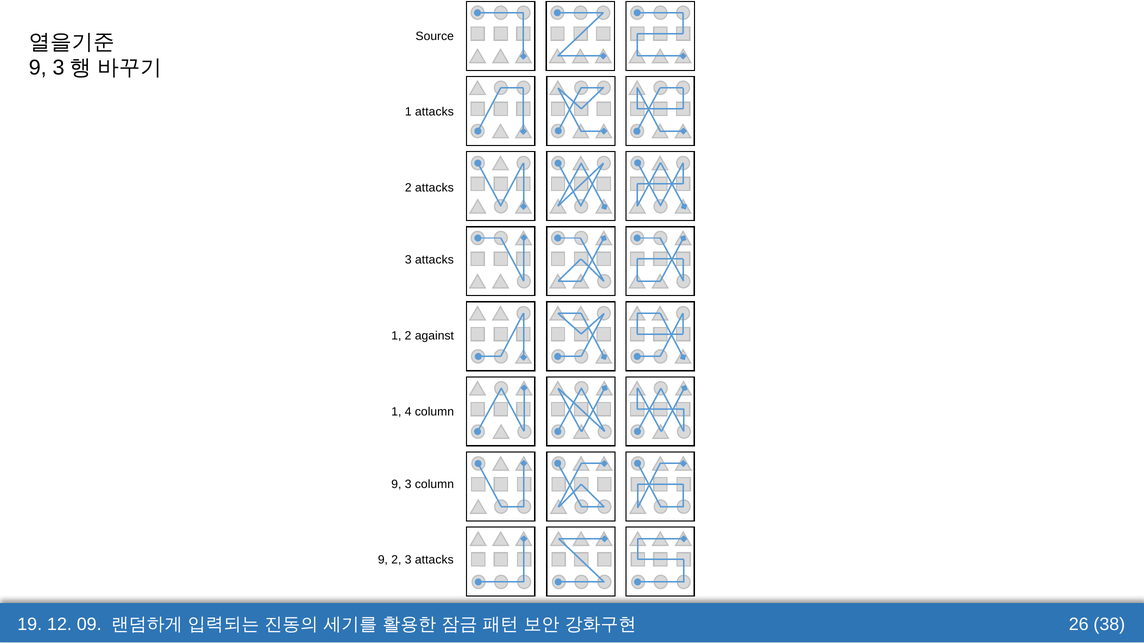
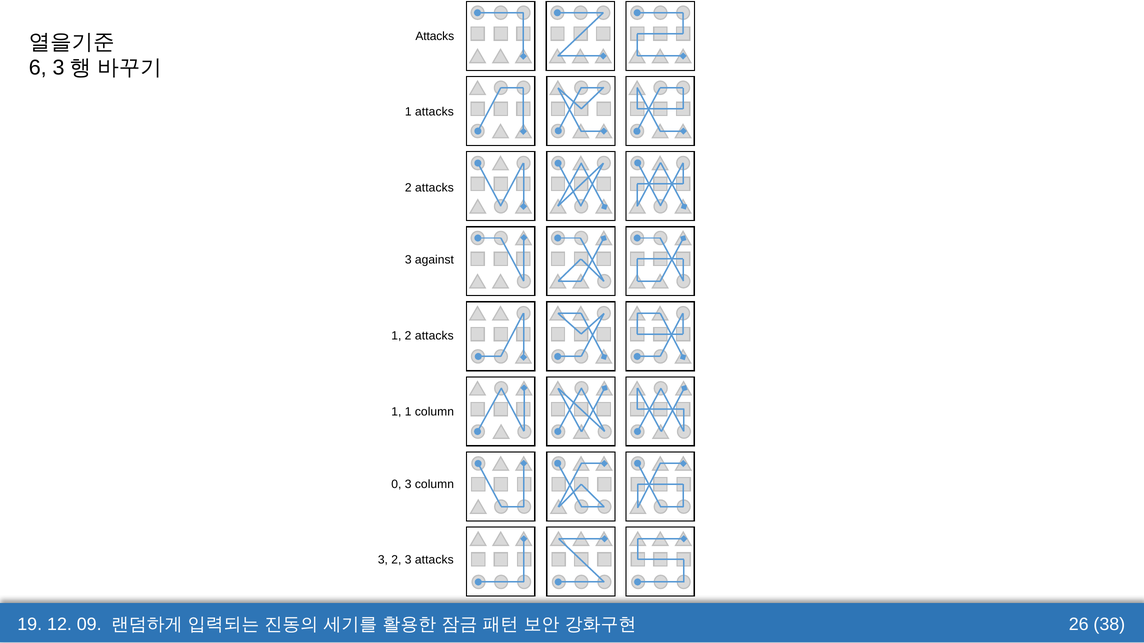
Source at (435, 36): Source -> Attacks
9 at (38, 68): 9 -> 6
attacks at (434, 260): attacks -> against
1 2 against: against -> attacks
1 4: 4 -> 1
9 at (396, 485): 9 -> 0
9 at (383, 560): 9 -> 3
